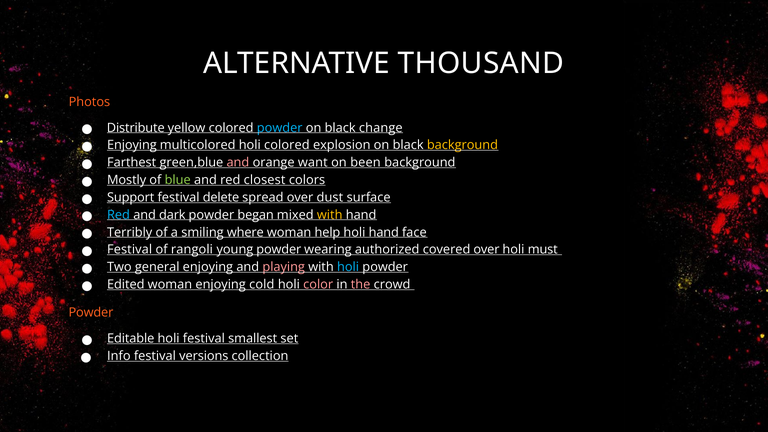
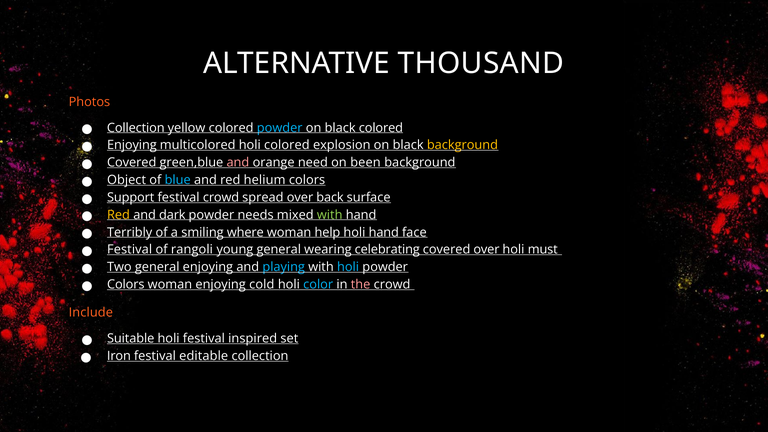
Distribute at (136, 128): Distribute -> Collection
black change: change -> colored
Farthest at (132, 163): Farthest -> Covered
want: want -> need
Mostly: Mostly -> Object
blue colour: light green -> light blue
closest: closest -> helium
festival delete: delete -> crowd
dust: dust -> back
Red at (118, 215) colour: light blue -> yellow
began: began -> needs
with at (330, 215) colour: yellow -> light green
young powder: powder -> general
authorized: authorized -> celebrating
playing colour: pink -> light blue
Edited at (126, 285): Edited -> Colors
color colour: pink -> light blue
Powder at (91, 313): Powder -> Include
Editable: Editable -> Suitable
smallest: smallest -> inspired
Info: Info -> Iron
versions: versions -> editable
